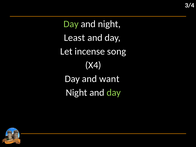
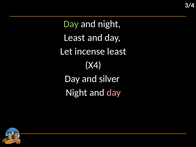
incense song: song -> least
want: want -> silver
day at (114, 93) colour: light green -> pink
